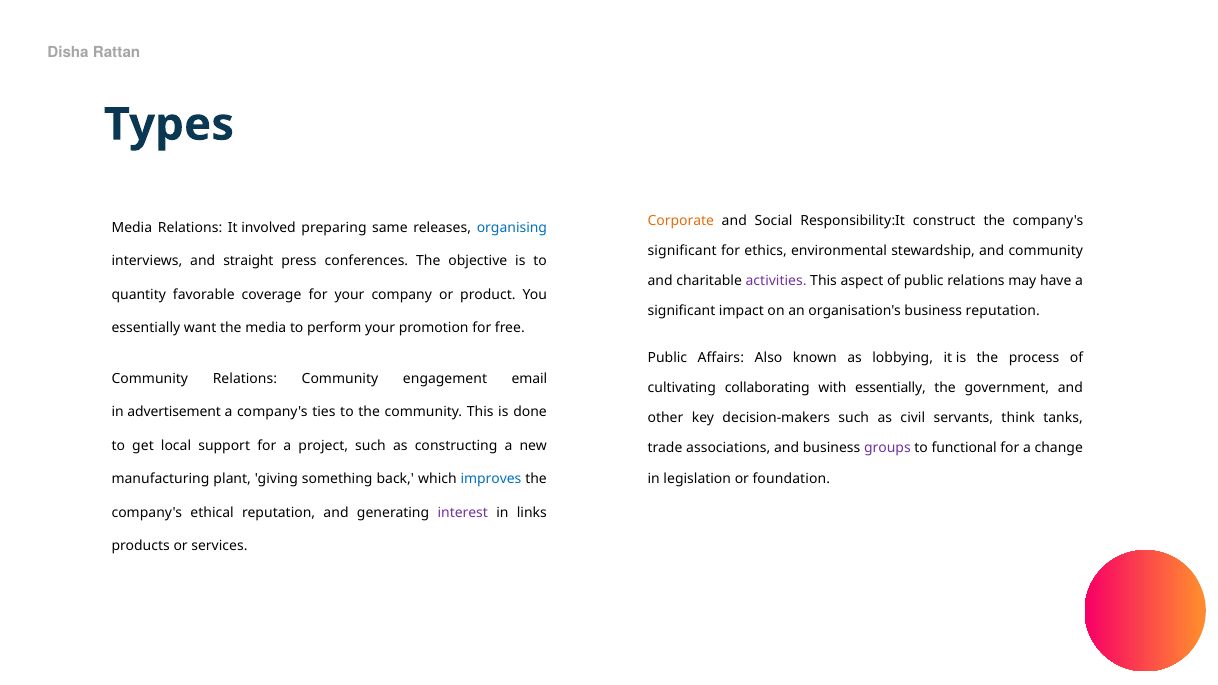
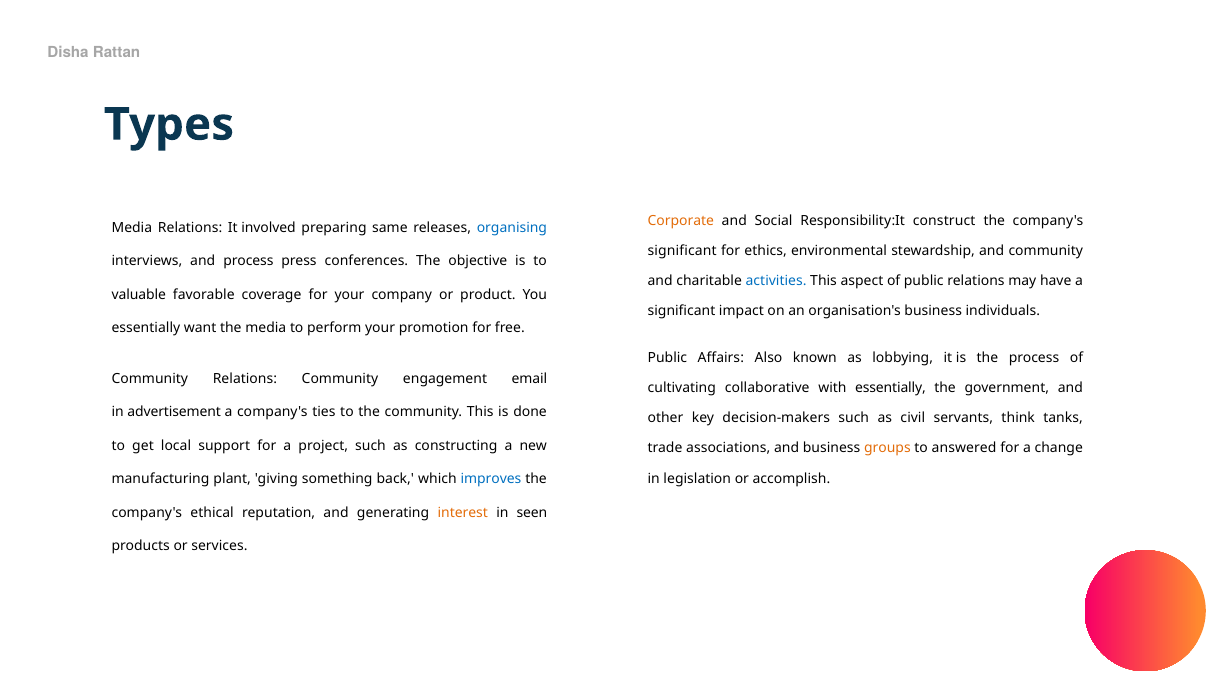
and straight: straight -> process
activities colour: purple -> blue
quantity: quantity -> valuable
business reputation: reputation -> individuals
collaborating: collaborating -> collaborative
groups colour: purple -> orange
functional: functional -> answered
foundation: foundation -> accomplish
interest colour: purple -> orange
links: links -> seen
